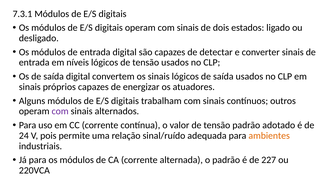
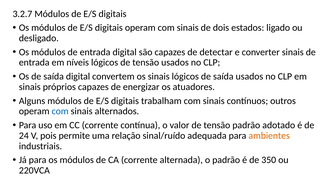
7.3.1: 7.3.1 -> 3.2.7
com at (60, 111) colour: purple -> blue
227: 227 -> 350
